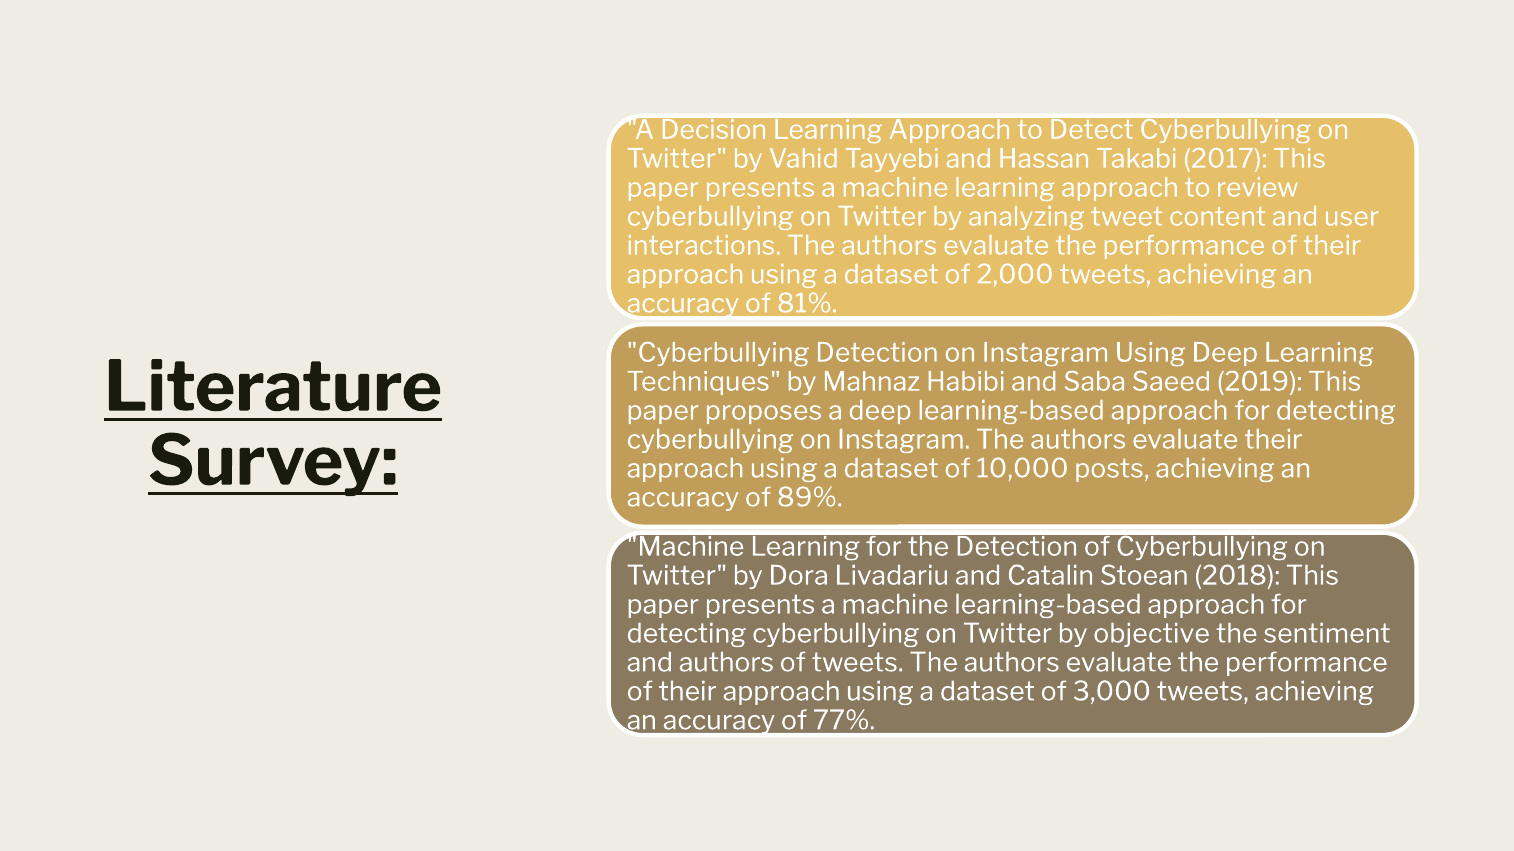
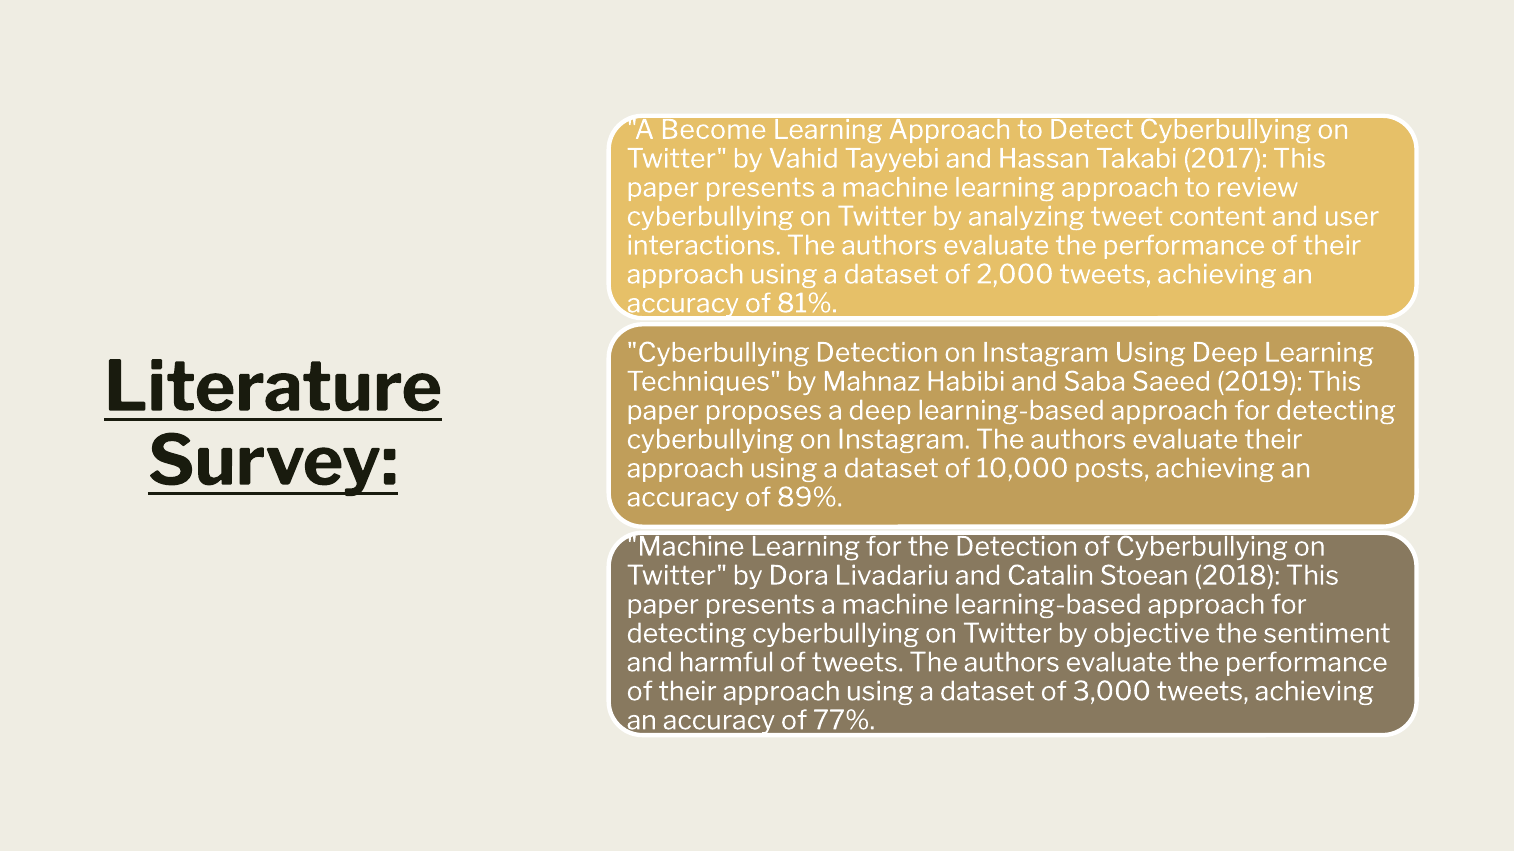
Decision: Decision -> Become
and authors: authors -> harmful
